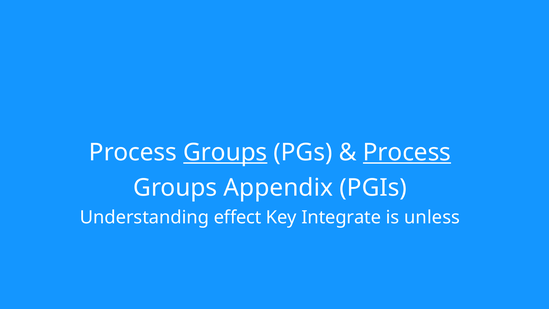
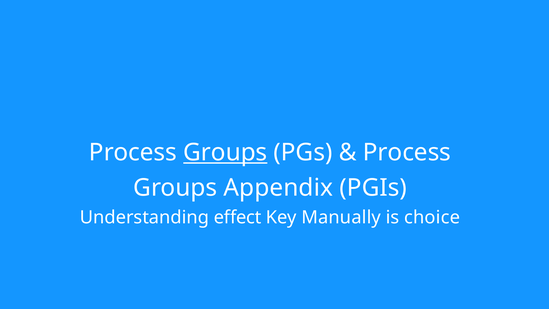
Process at (407, 152) underline: present -> none
Integrate: Integrate -> Manually
unless: unless -> choice
